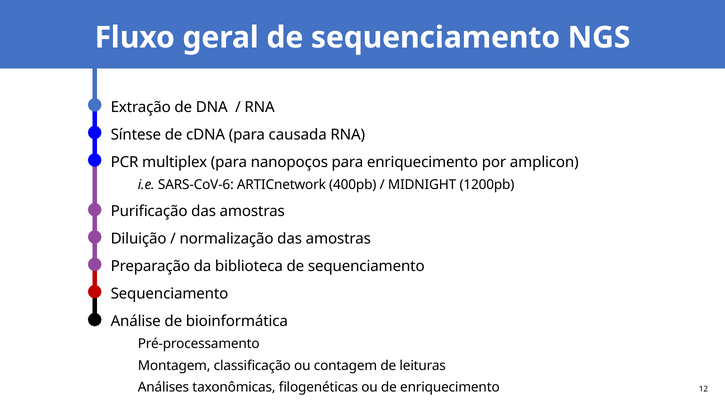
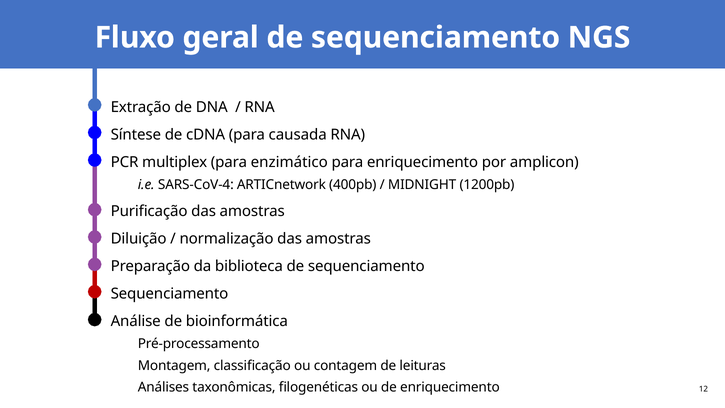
nanopoços: nanopoços -> enzimático
SARS-CoV-6: SARS-CoV-6 -> SARS-CoV-4
